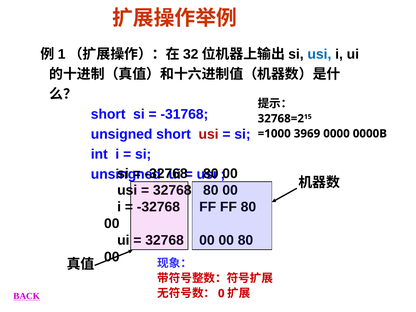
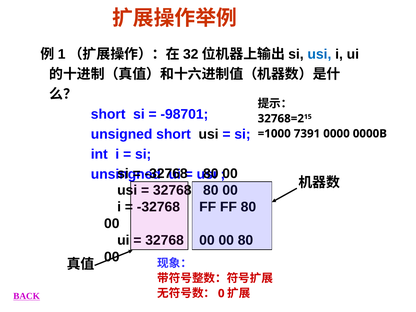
-31768: -31768 -> -98701
usi at (209, 134) colour: red -> black
3969: 3969 -> 7391
